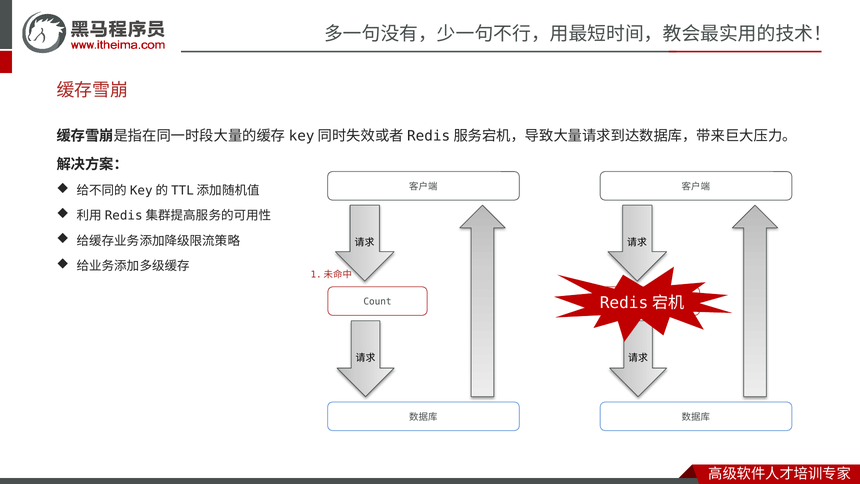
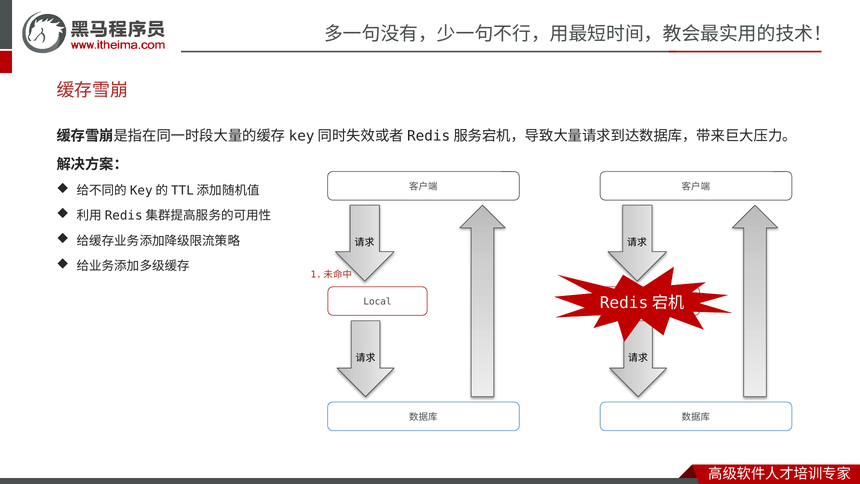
Count: Count -> Local
